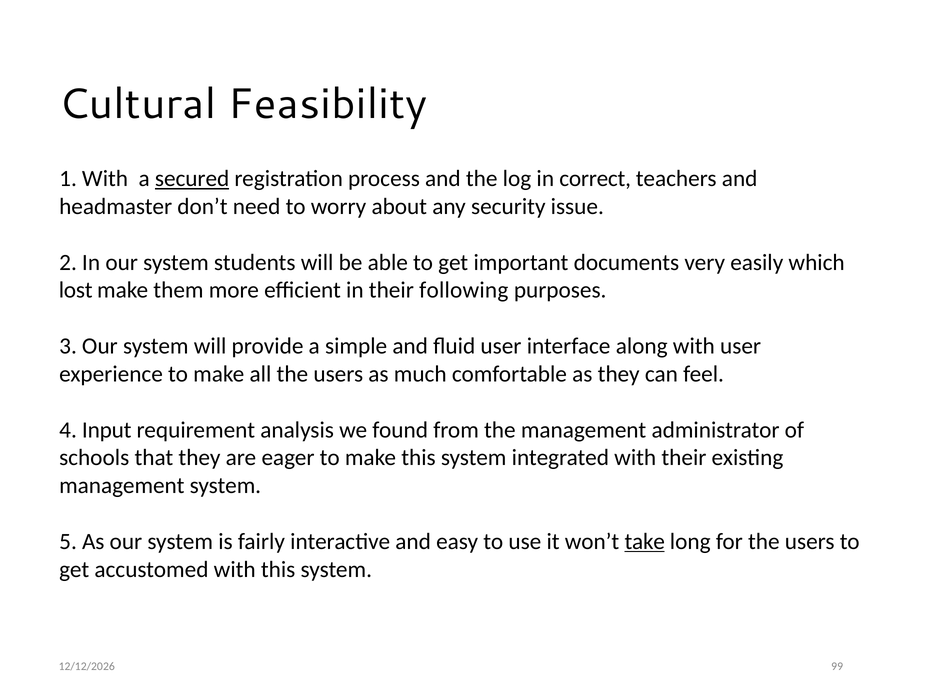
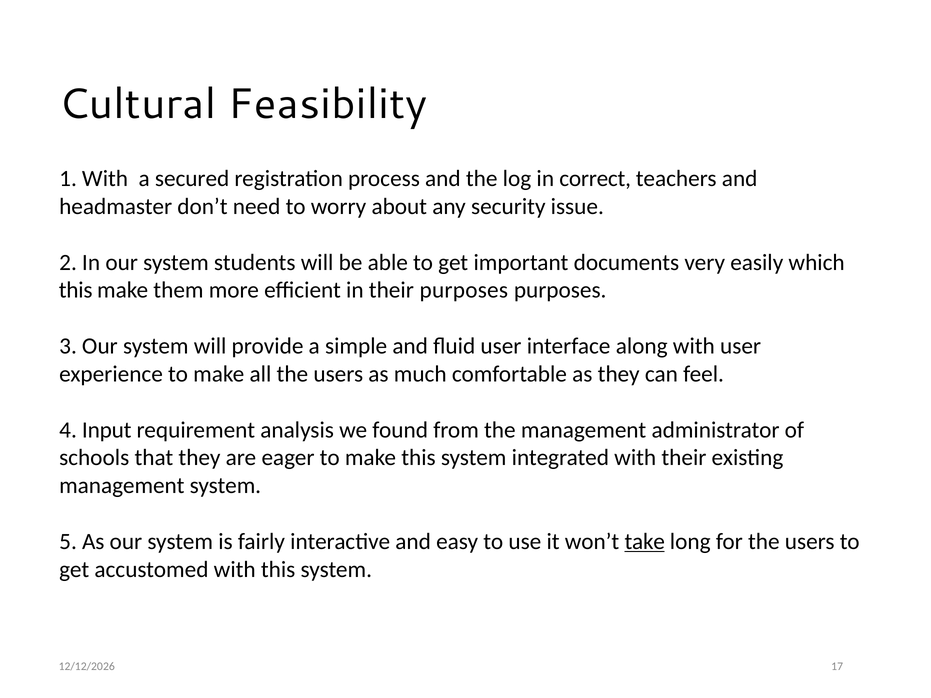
secured underline: present -> none
lost at (76, 290): lost -> this
their following: following -> purposes
99: 99 -> 17
